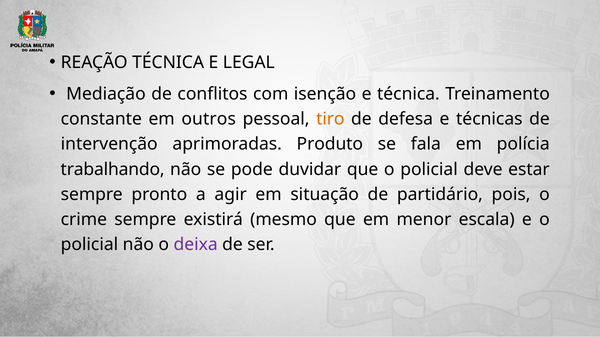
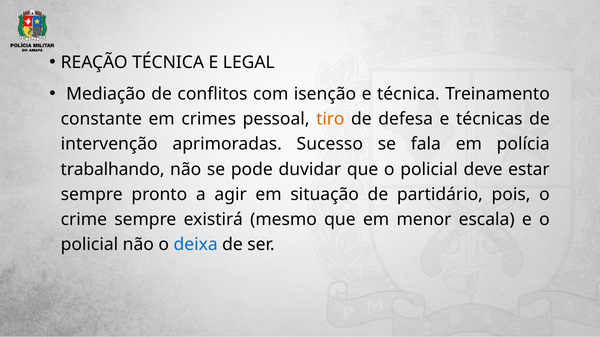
outros: outros -> crimes
Produto: Produto -> Sucesso
deixa colour: purple -> blue
